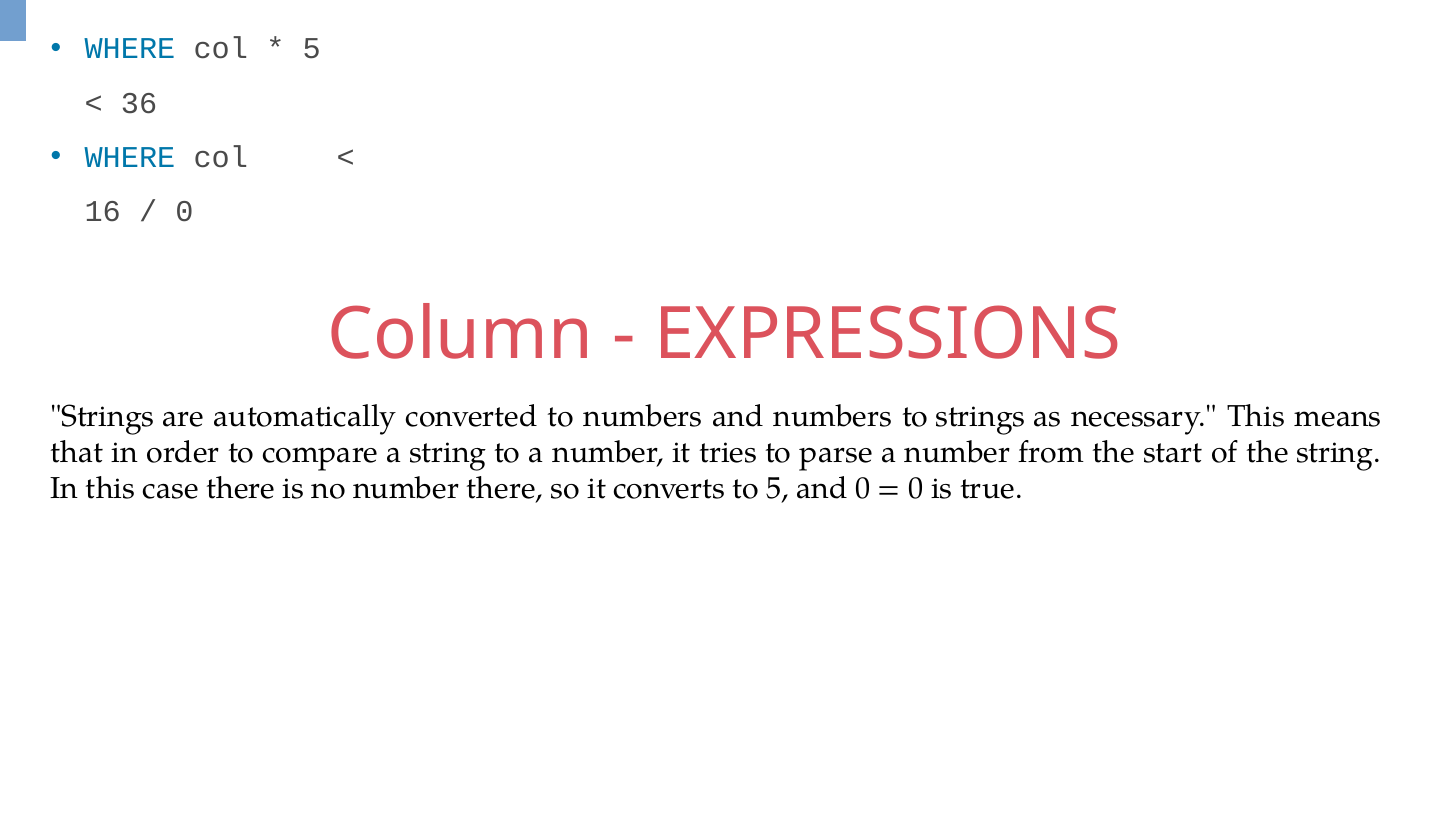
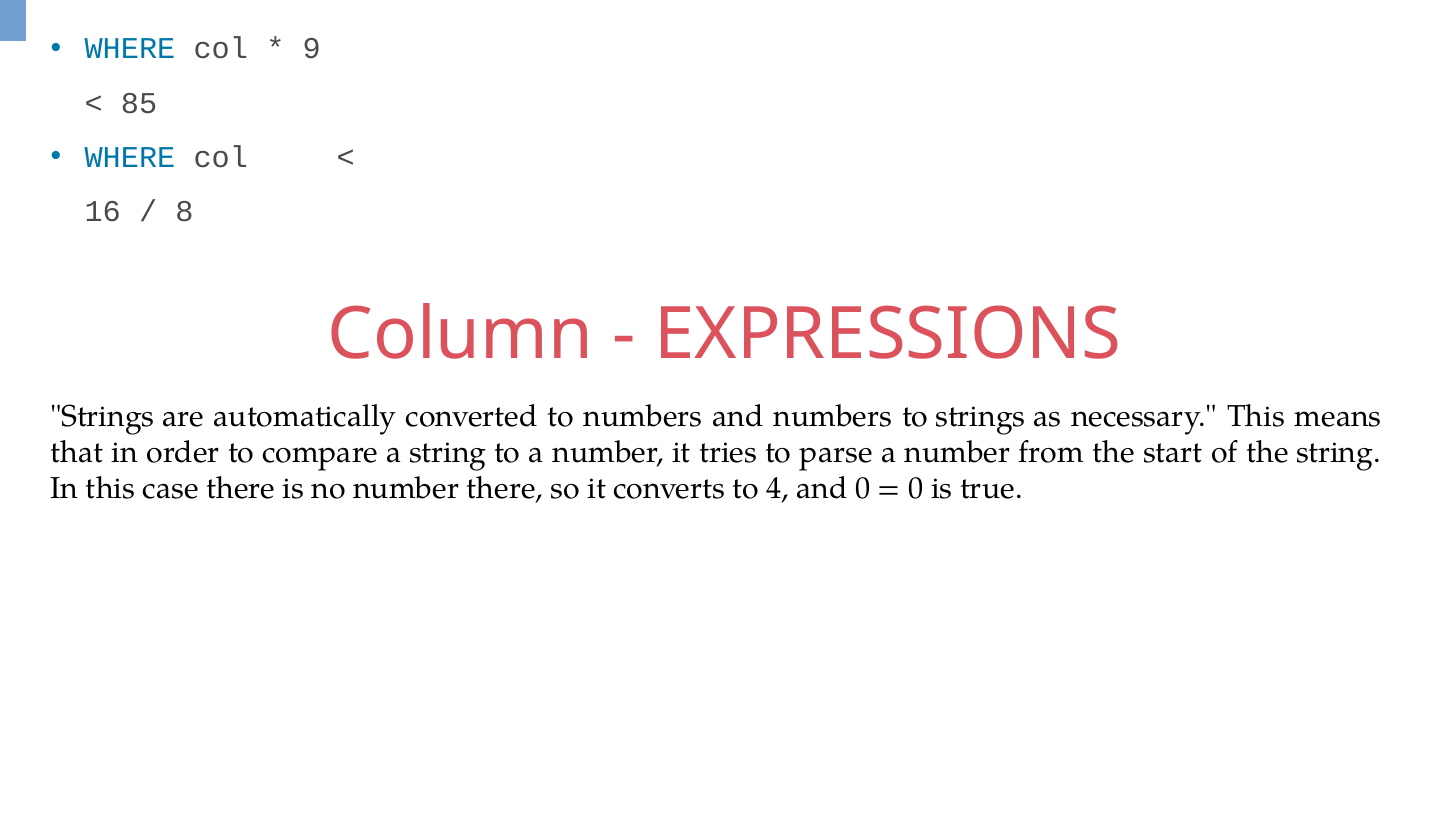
5 at (312, 49): 5 -> 9
36: 36 -> 85
0 at (185, 212): 0 -> 8
to 5: 5 -> 4
